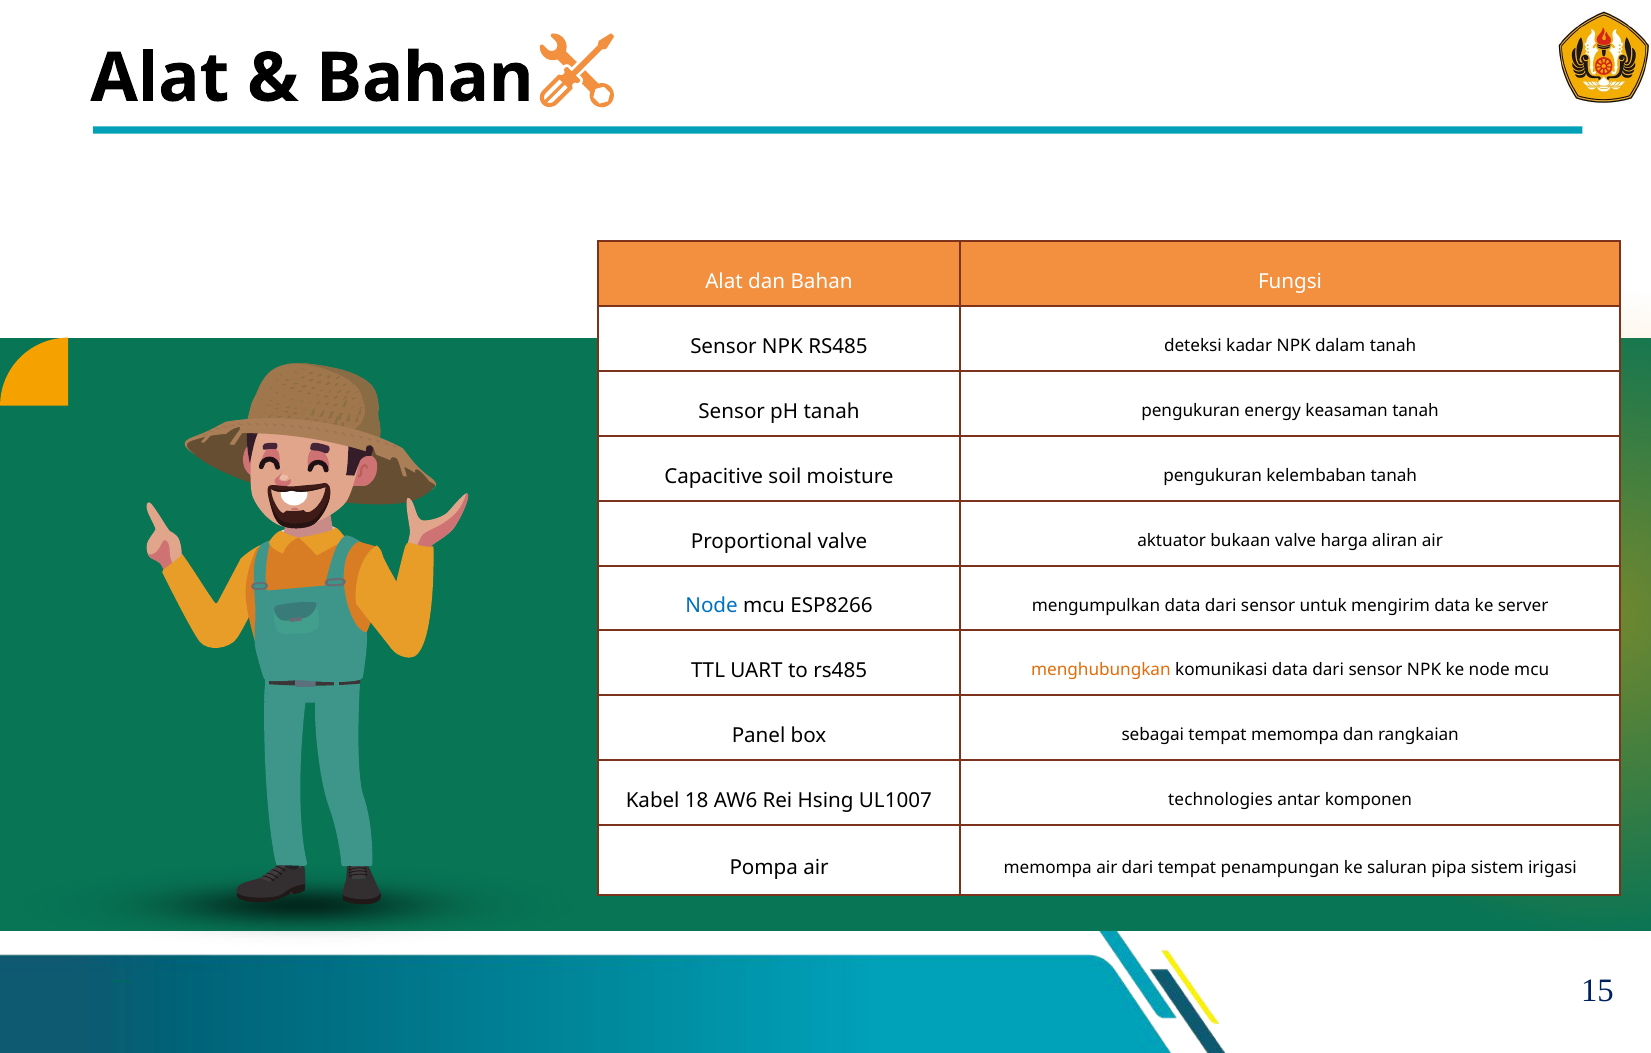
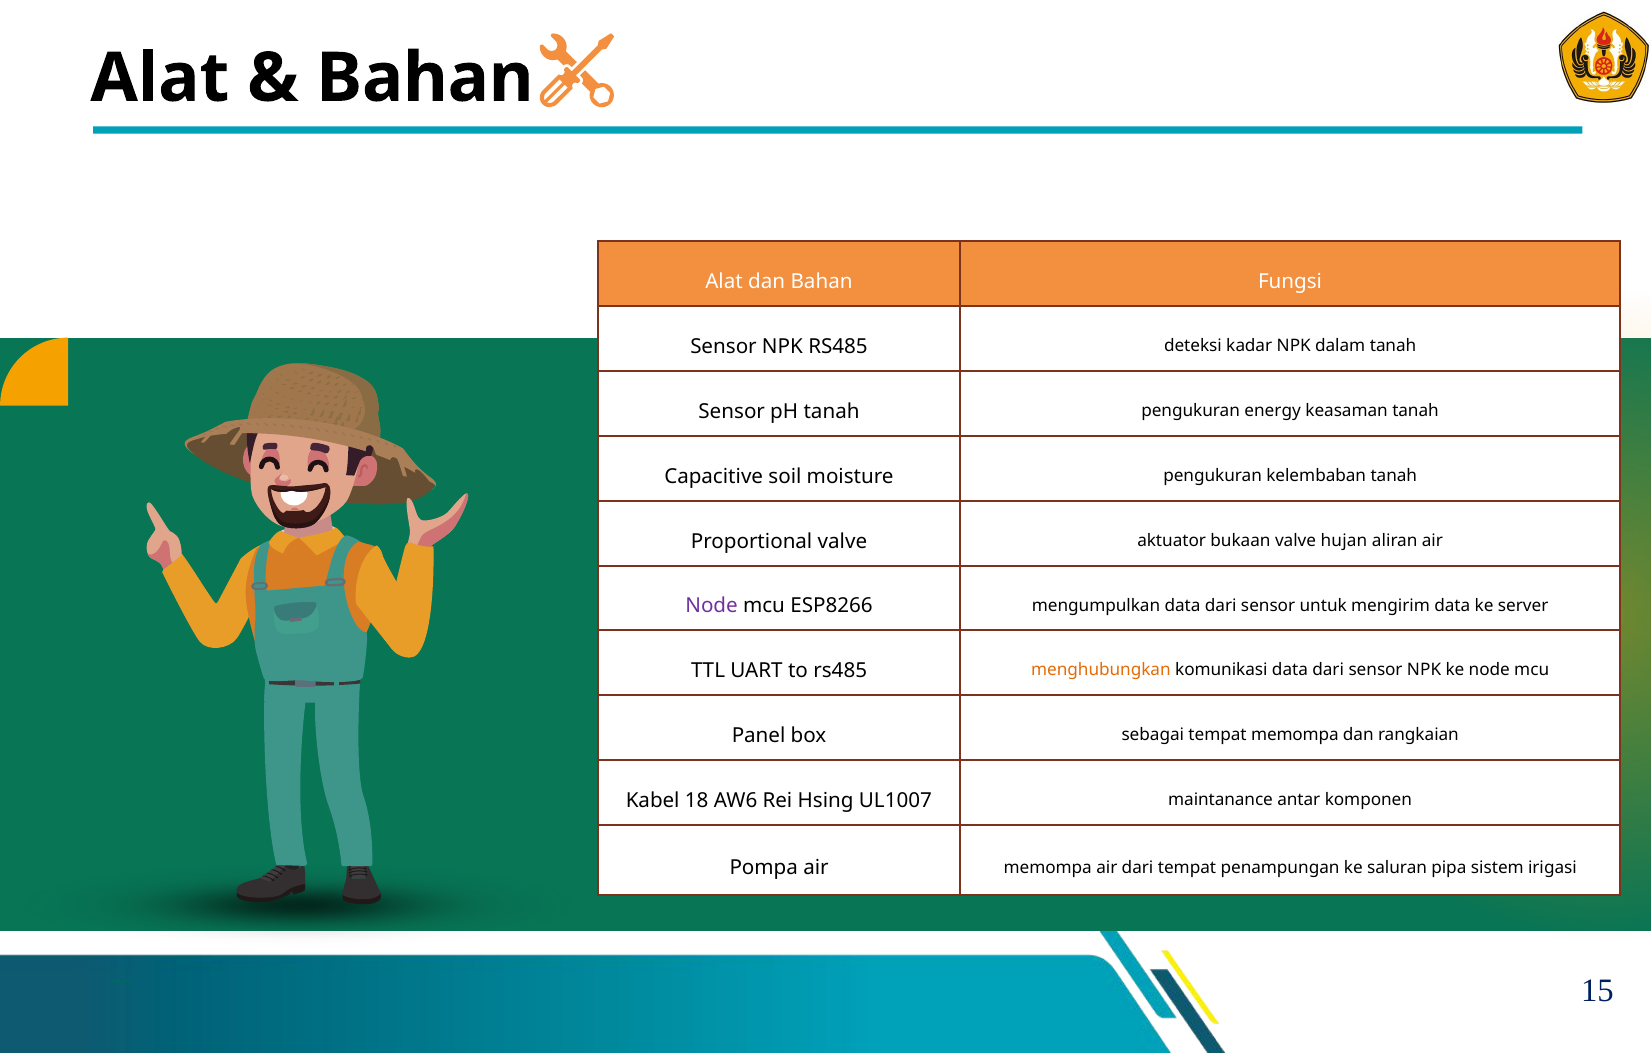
harga: harga -> hujan
Node at (712, 606) colour: blue -> purple
technologies: technologies -> maintanance
